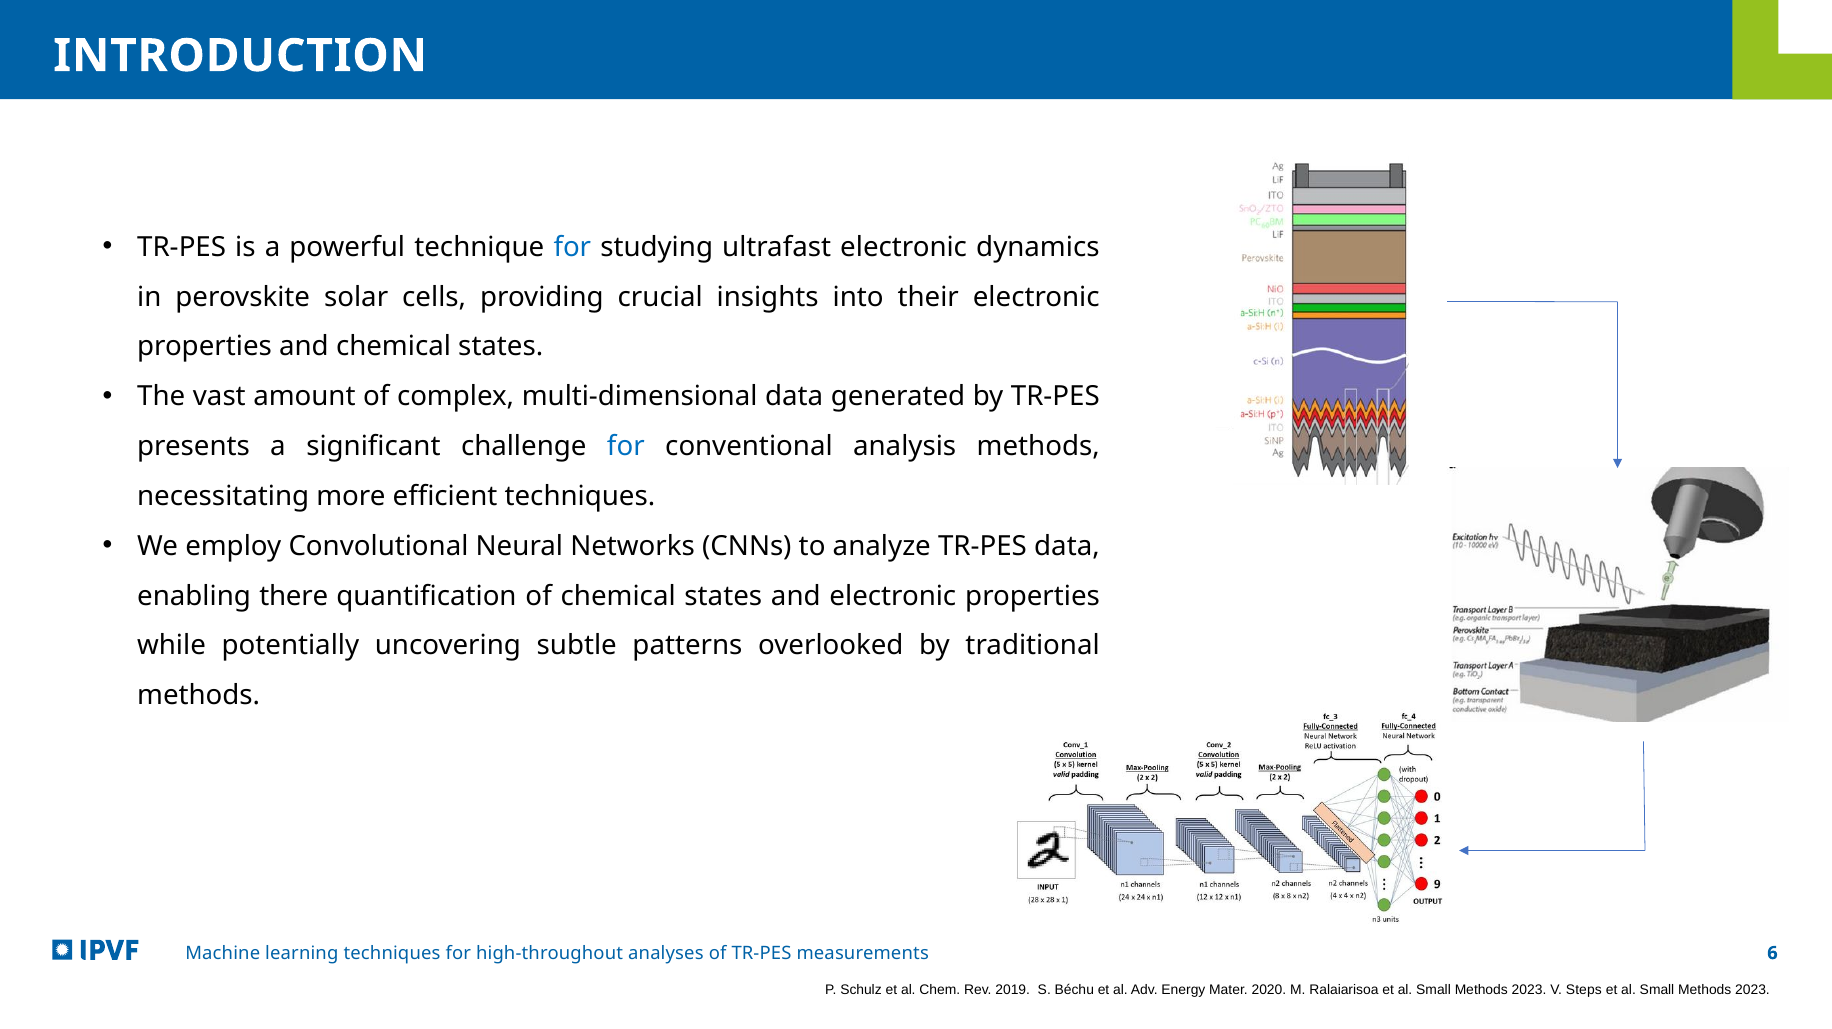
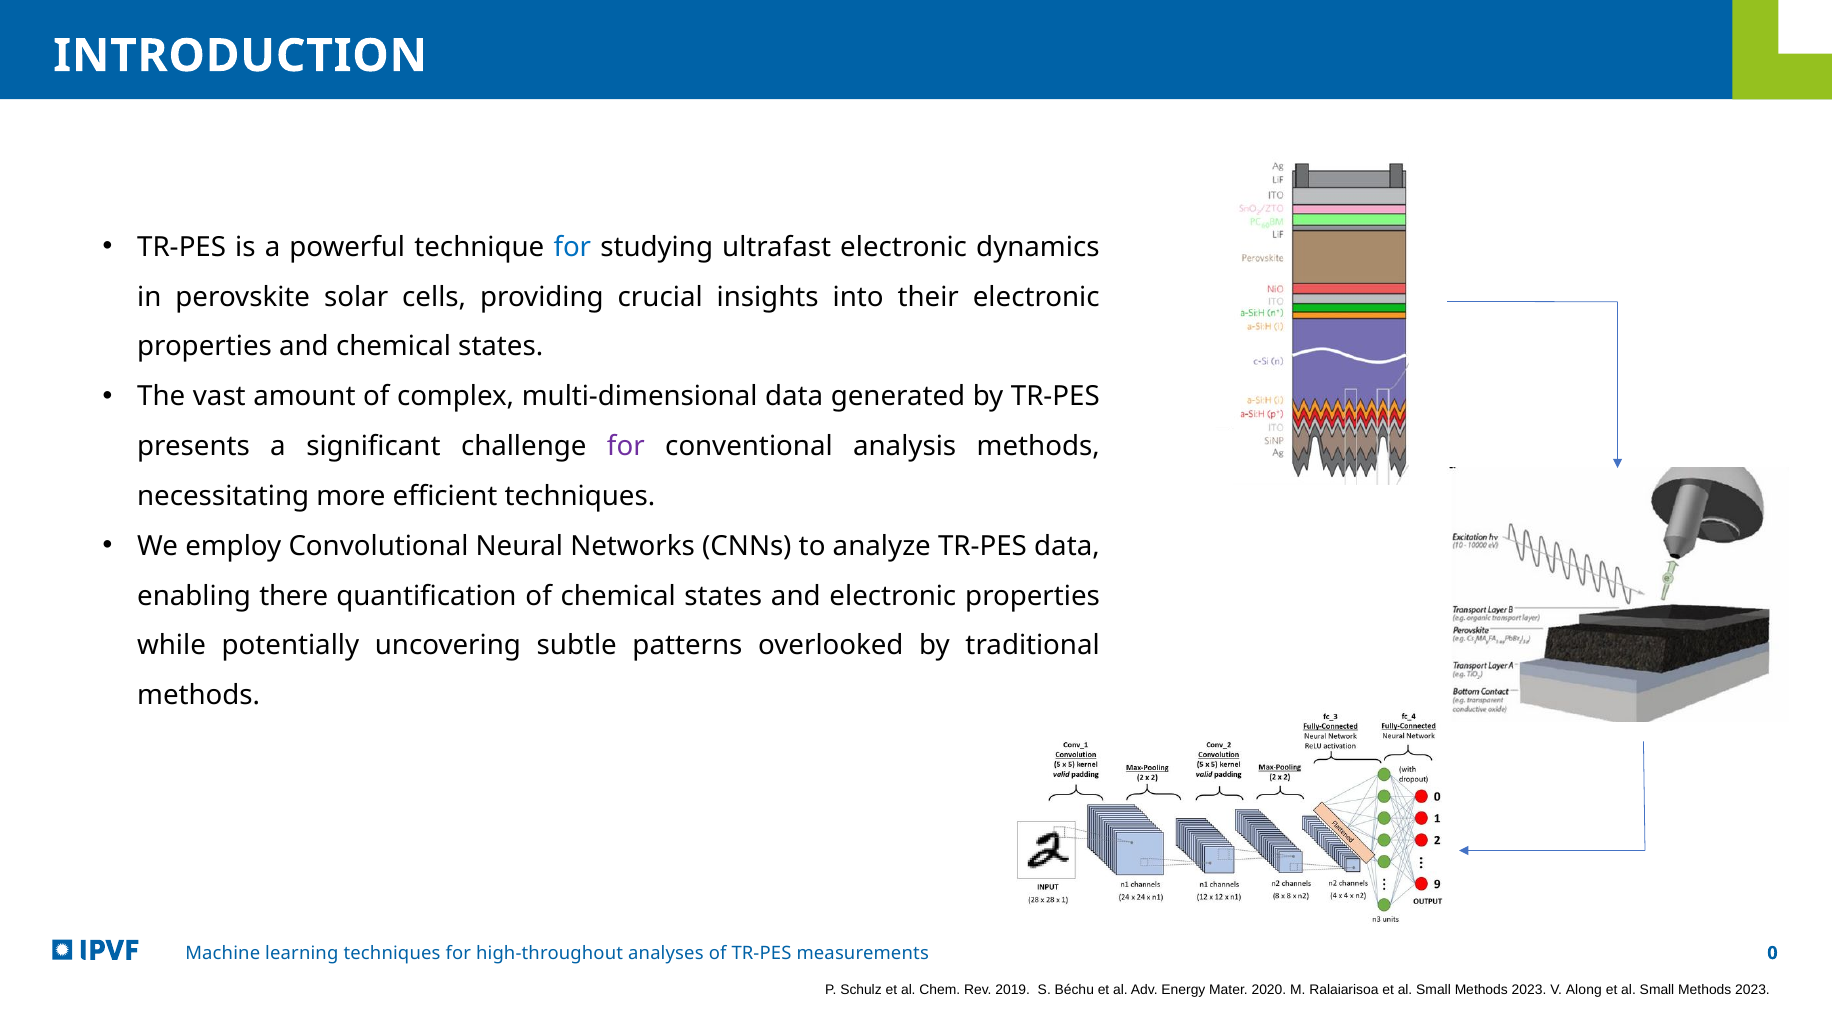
for at (626, 447) colour: blue -> purple
6: 6 -> 0
Steps: Steps -> Along
